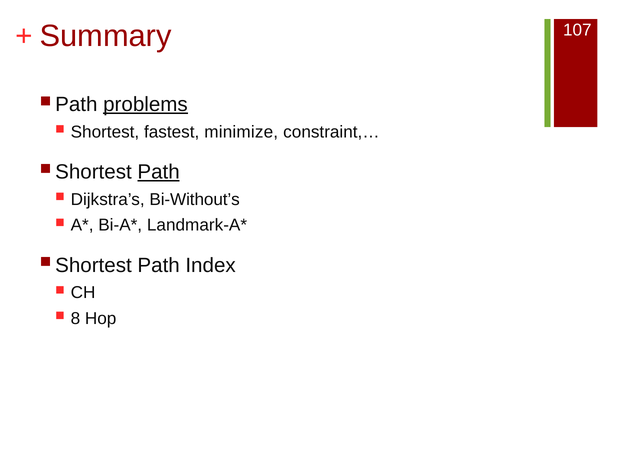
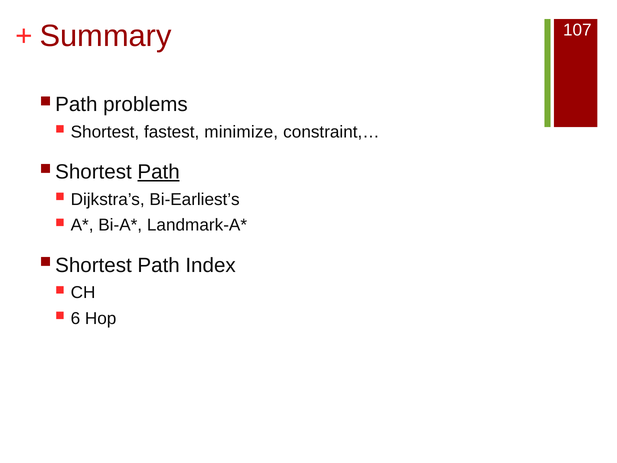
problems underline: present -> none
Bi-Without’s: Bi-Without’s -> Bi-Earliest’s
8: 8 -> 6
